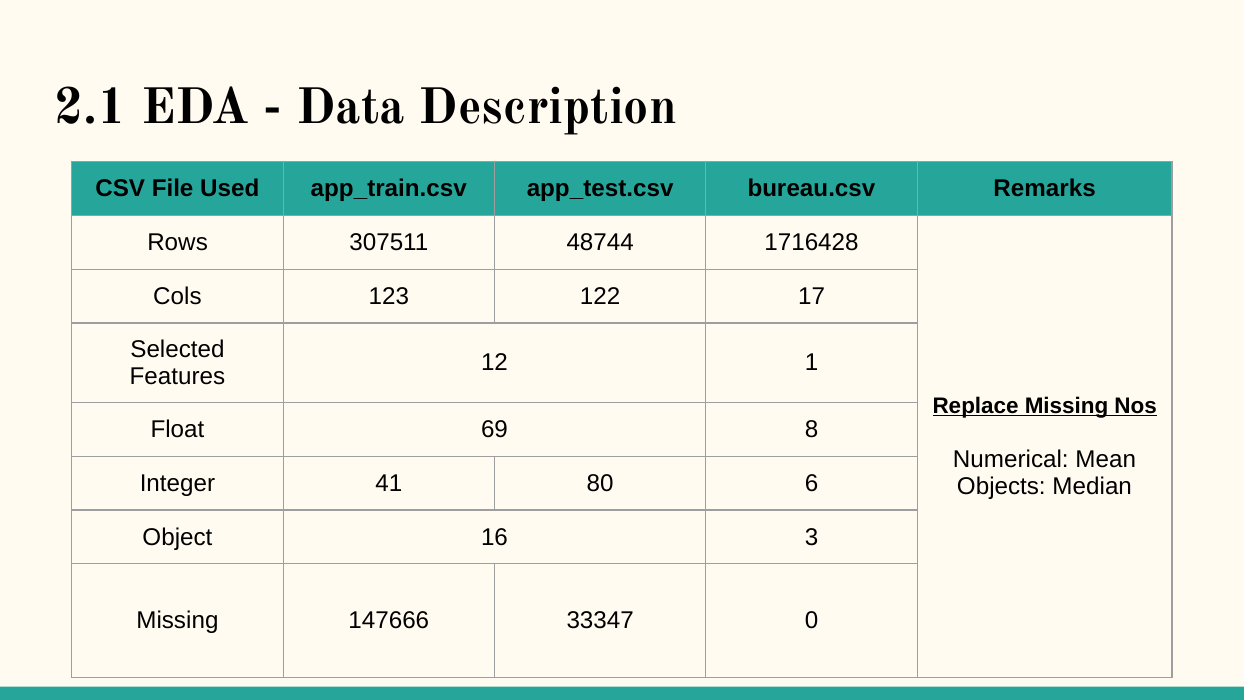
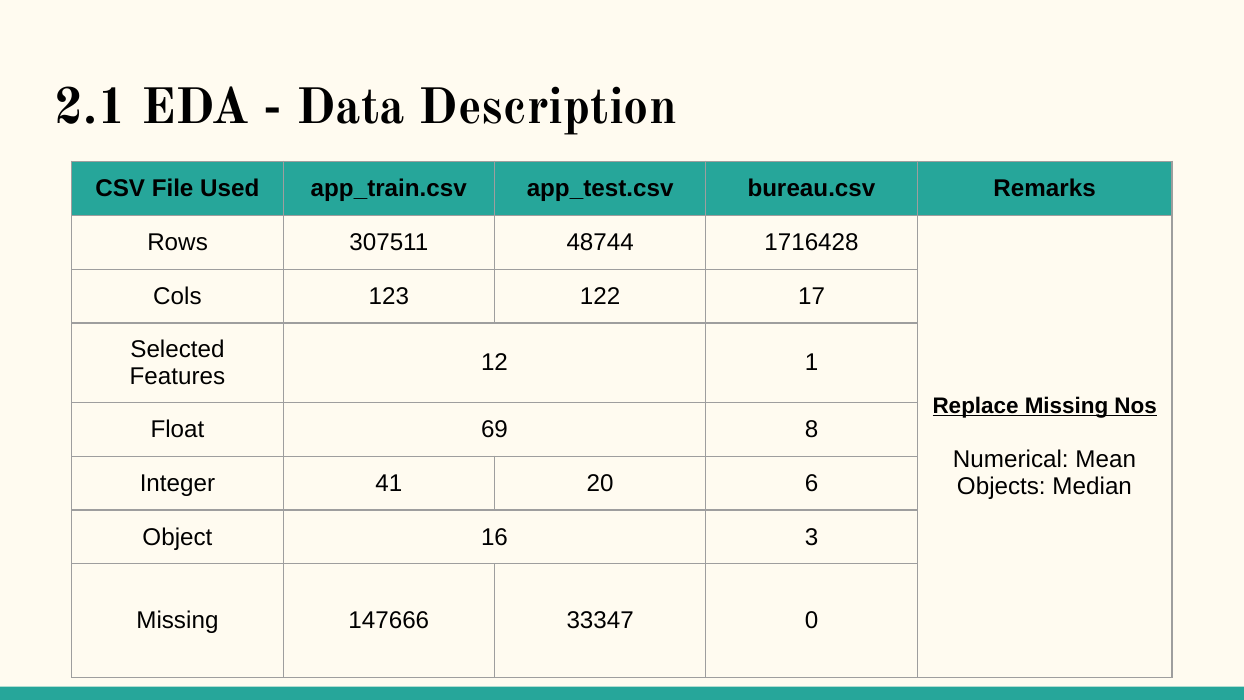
80: 80 -> 20
